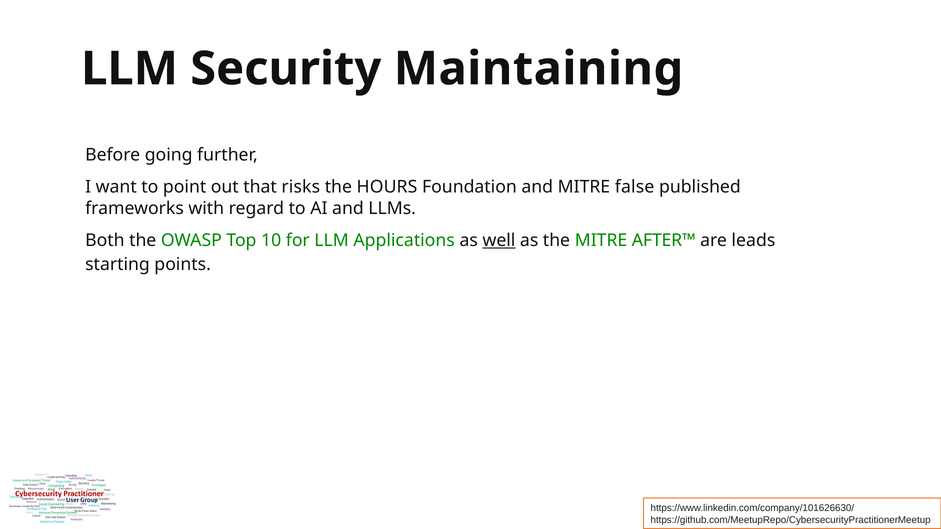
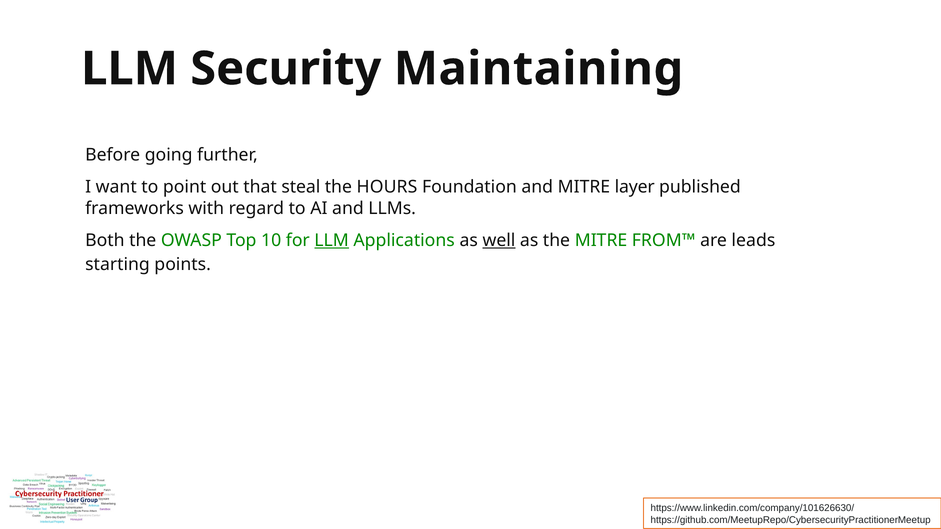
risks: risks -> steal
false: false -> layer
LLM at (332, 241) underline: none -> present
AFTER™: AFTER™ -> FROM™
